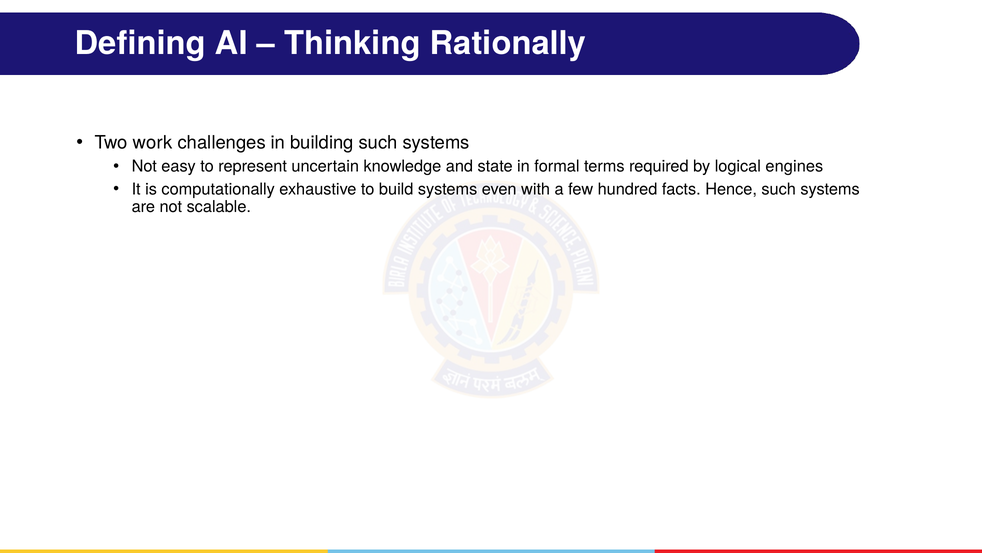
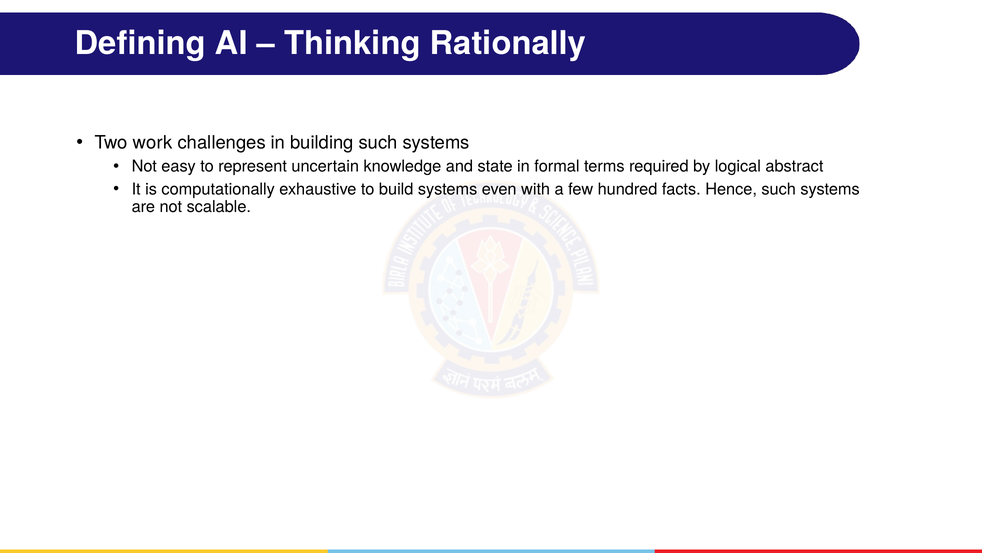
engines: engines -> abstract
